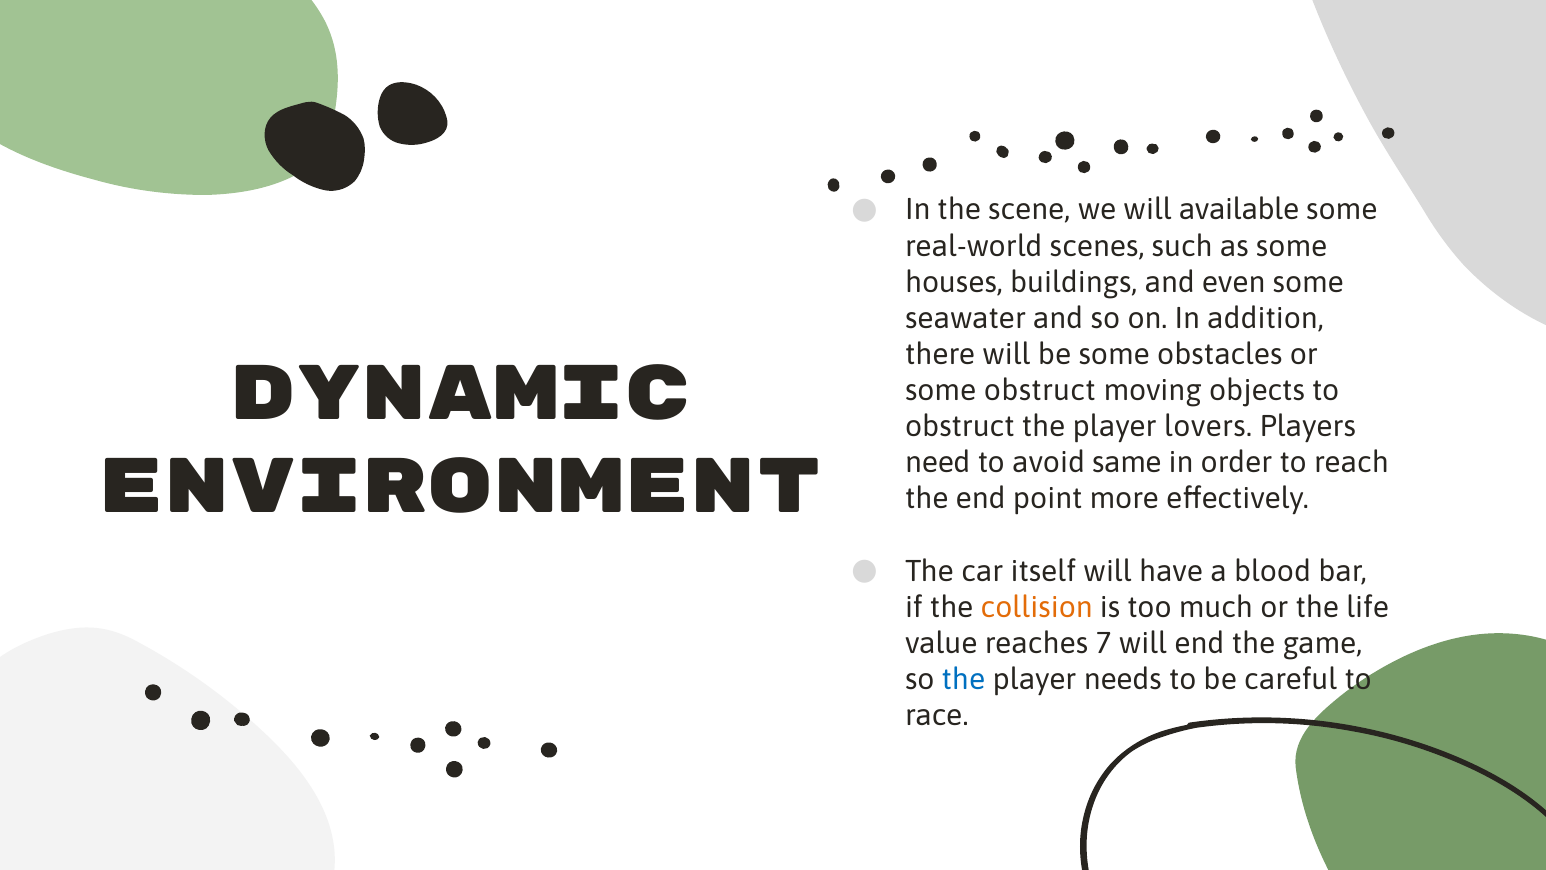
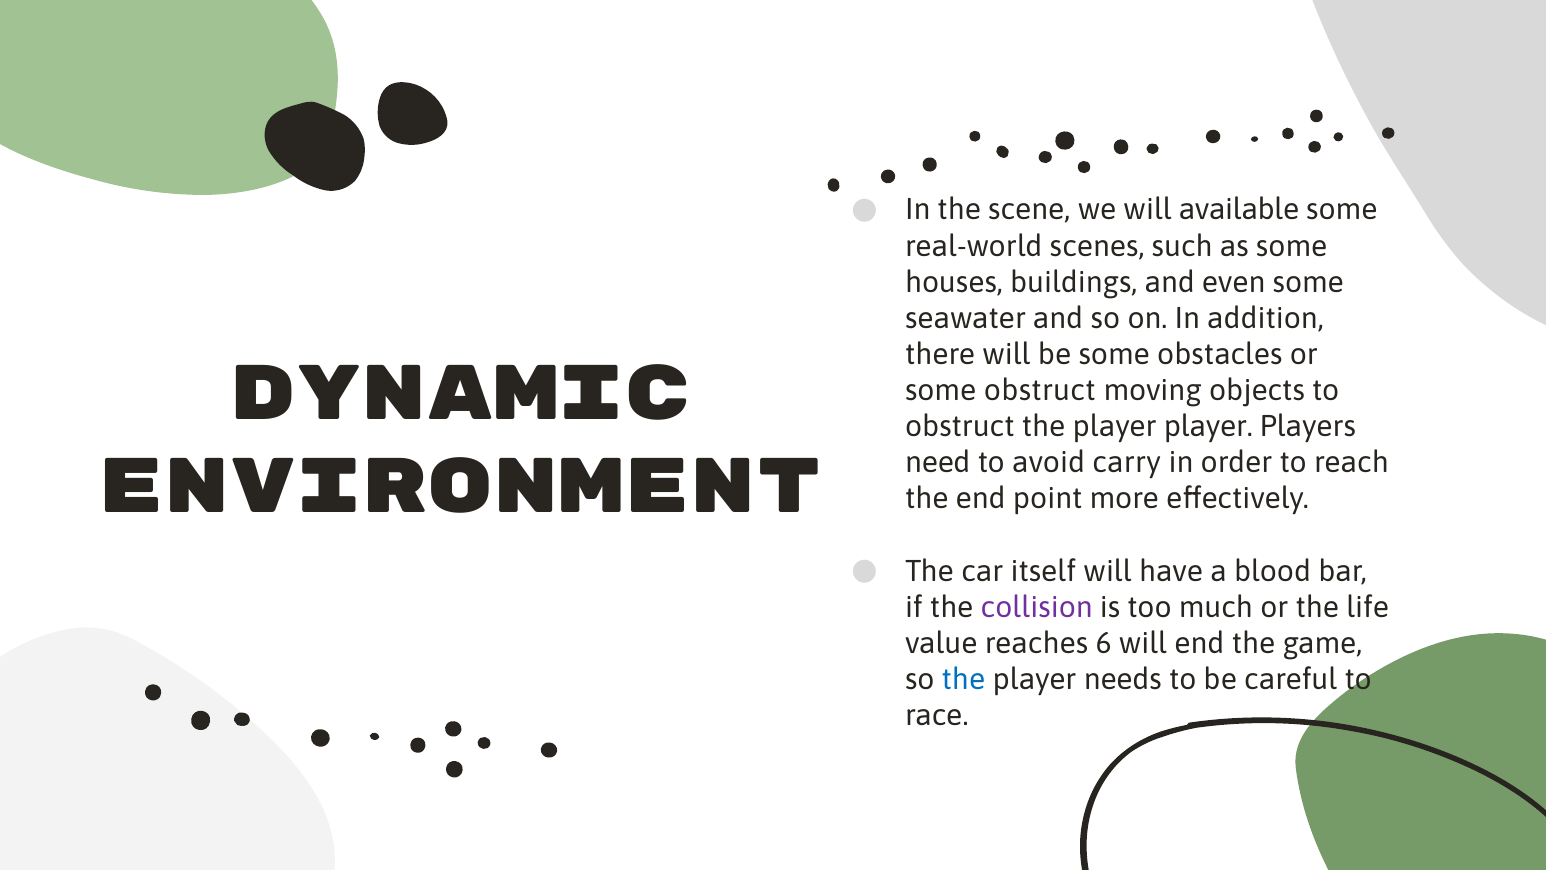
player lovers: lovers -> player
same: same -> carry
collision colour: orange -> purple
7: 7 -> 6
